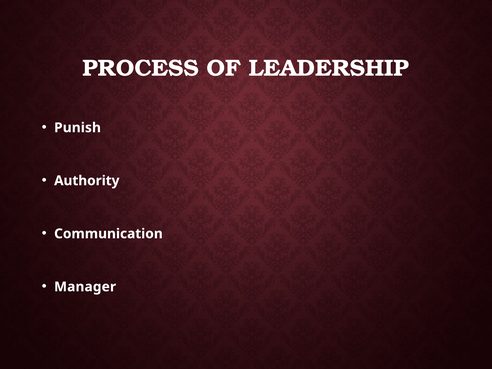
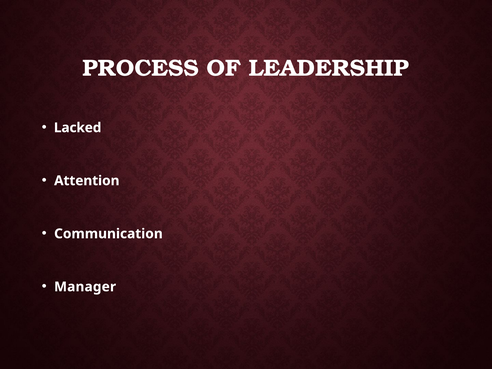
Punish: Punish -> Lacked
Authority: Authority -> Attention
